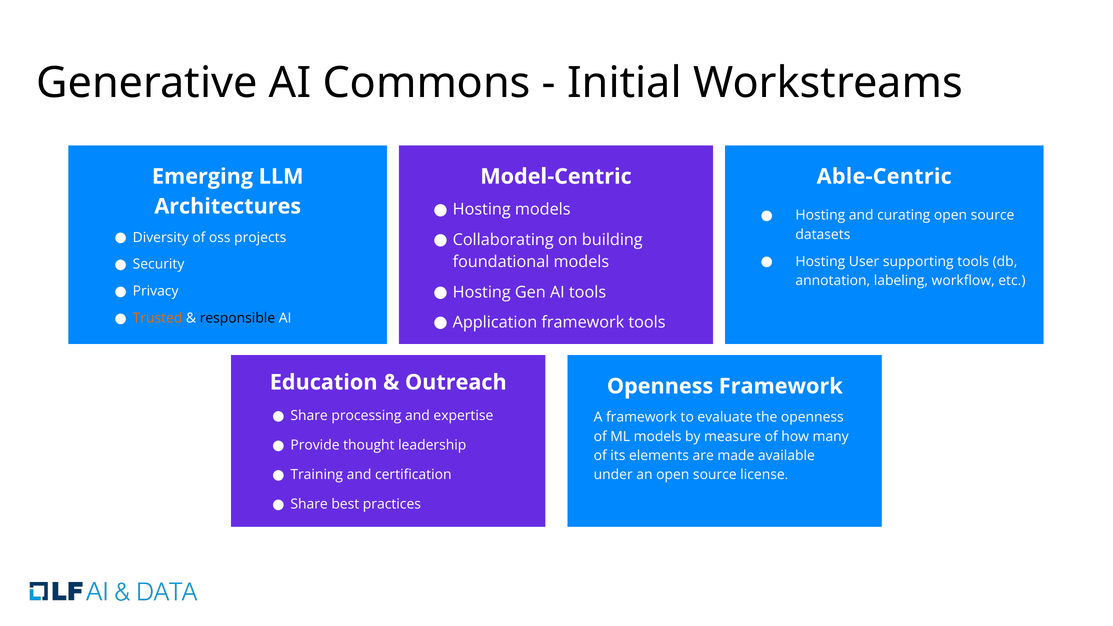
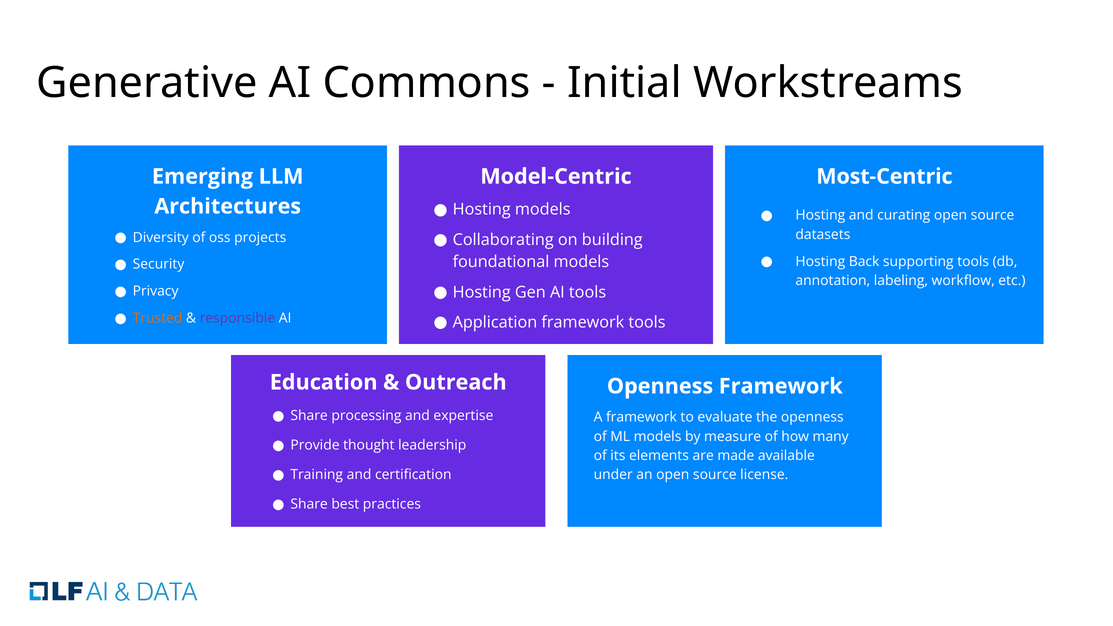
Able-Centric: Able-Centric -> Most-Centric
User: User -> Back
responsible colour: black -> purple
